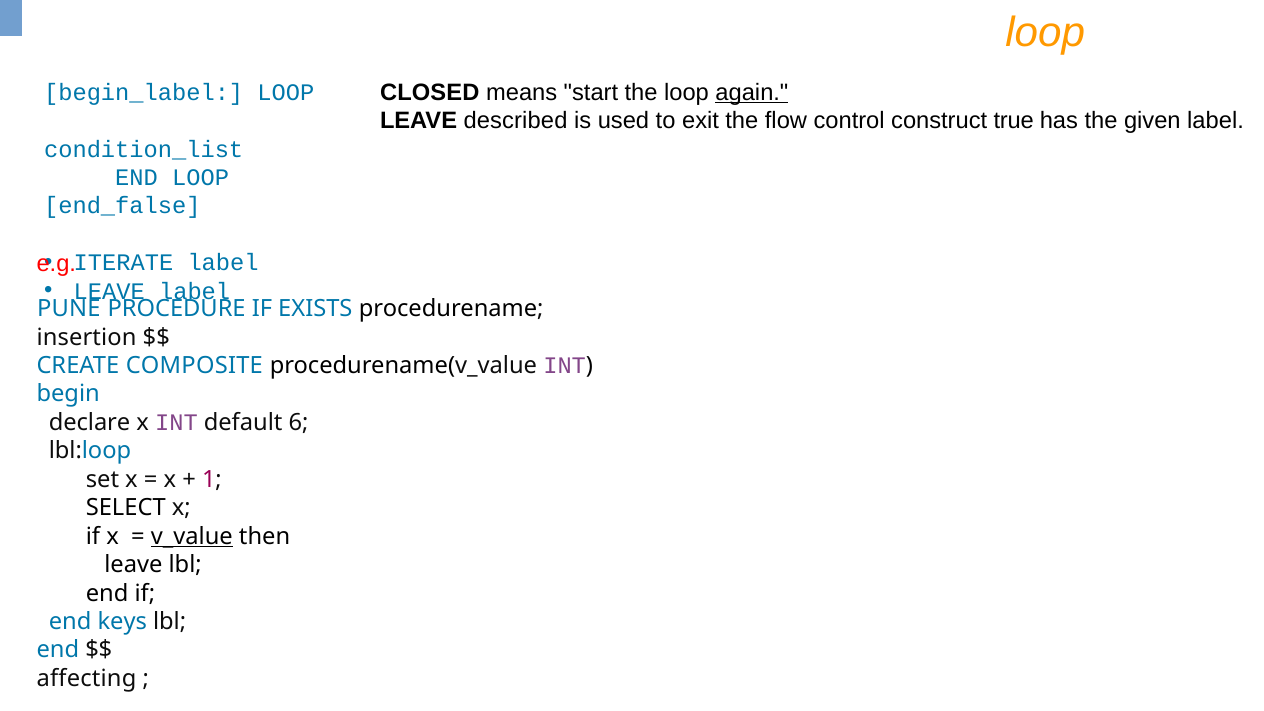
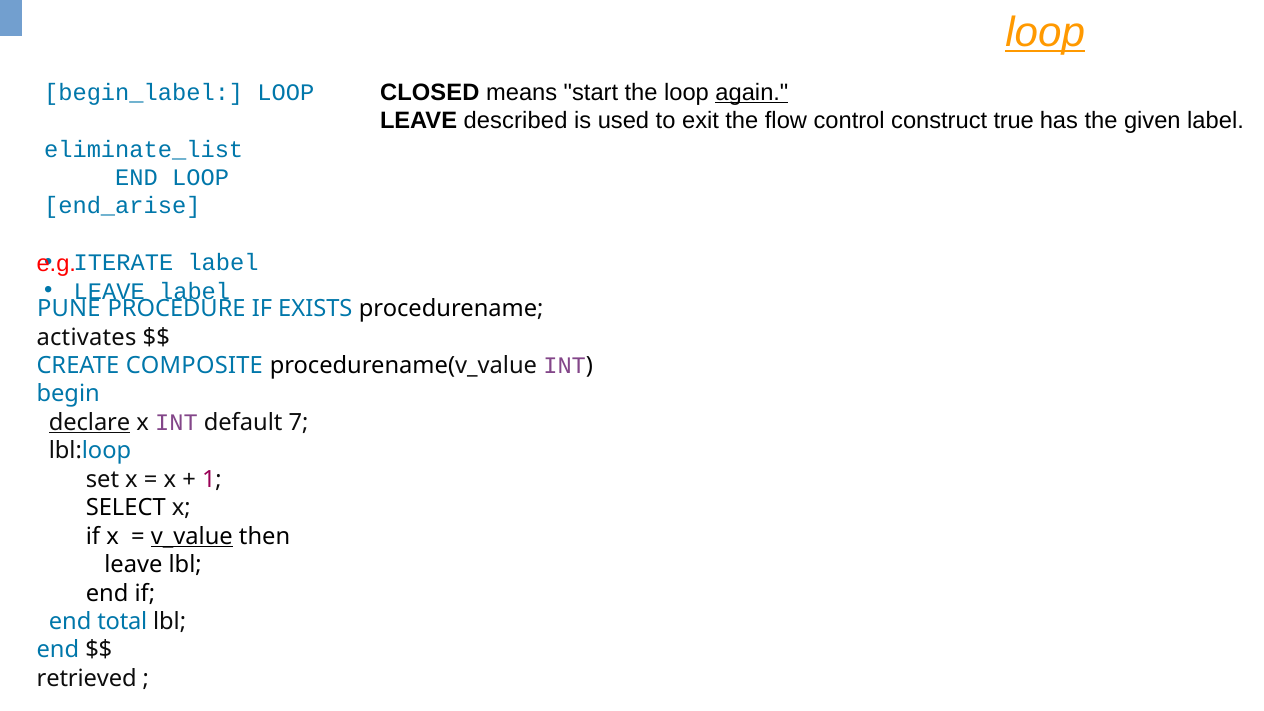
loop at (1045, 33) underline: none -> present
condition_list: condition_list -> eliminate_list
end_false: end_false -> end_arise
insertion: insertion -> activates
declare underline: none -> present
6: 6 -> 7
keys: keys -> total
affecting: affecting -> retrieved
